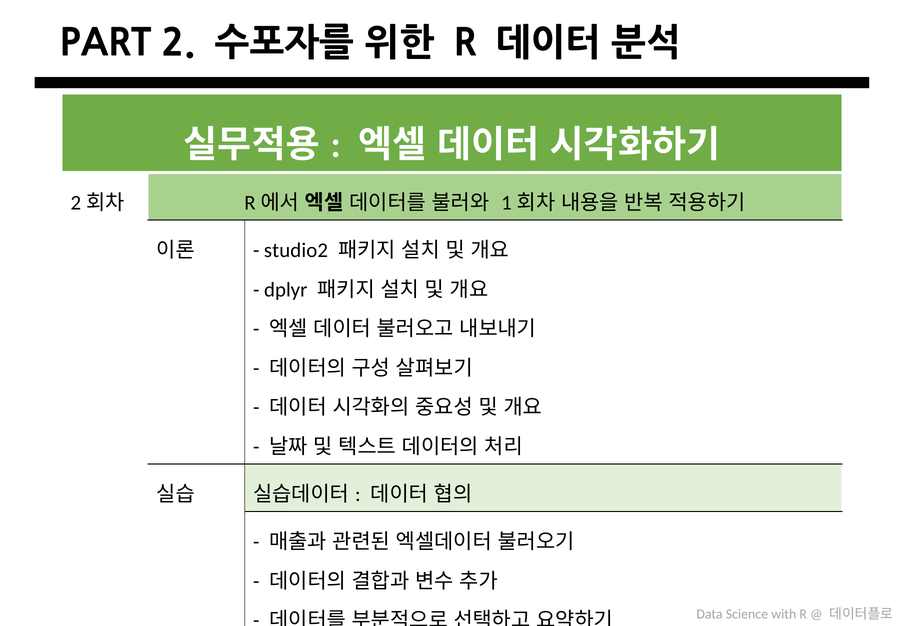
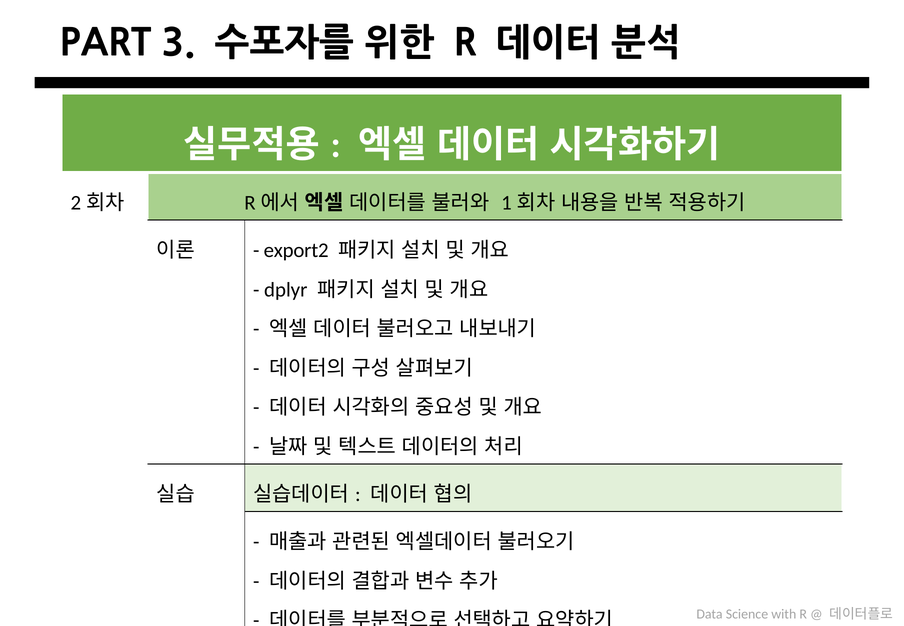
2: 2 -> 3
studio2: studio2 -> export2
